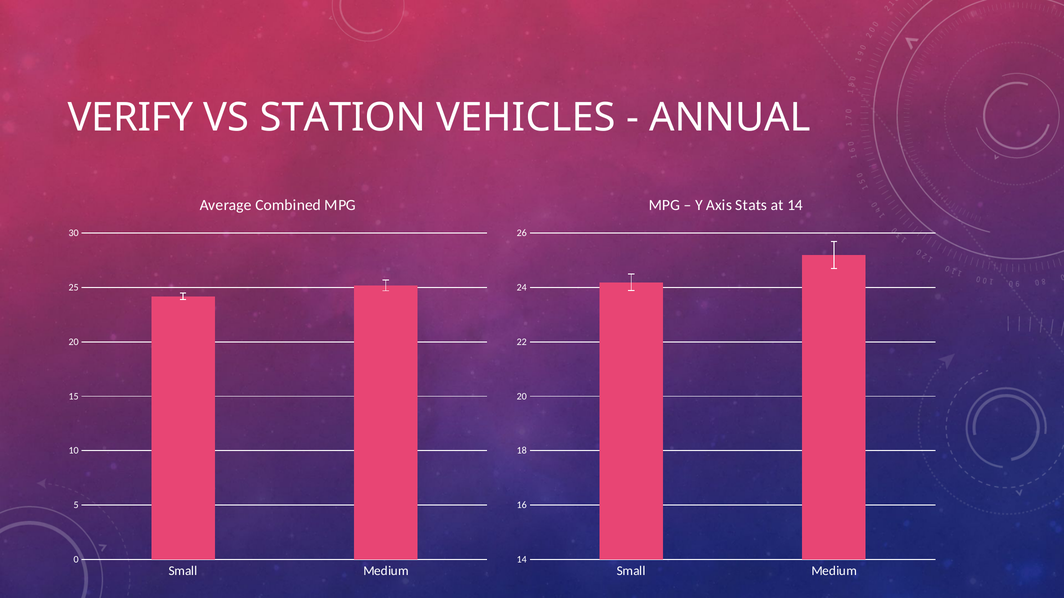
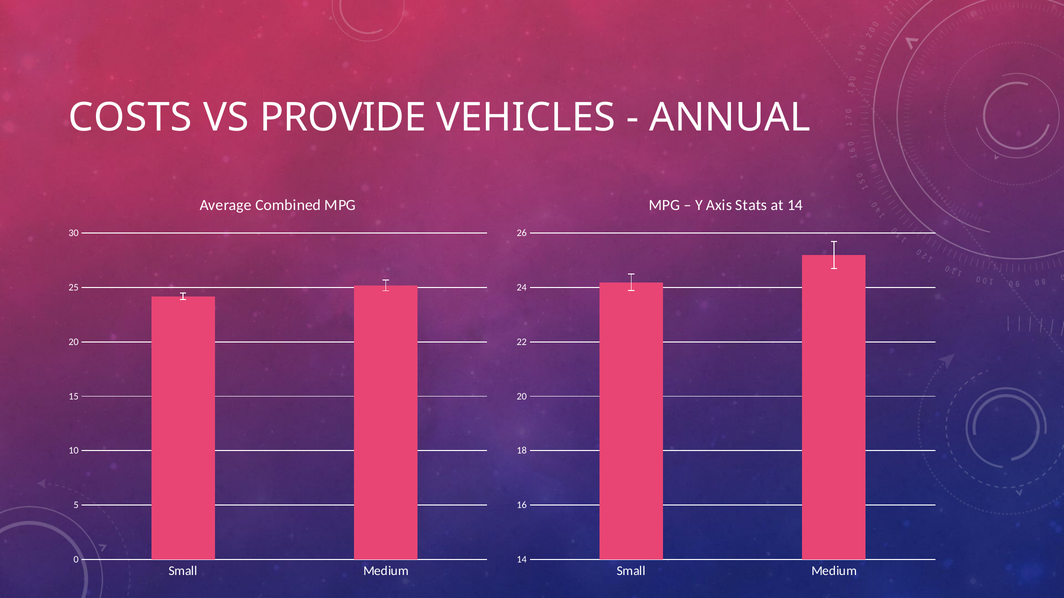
VERIFY: VERIFY -> COSTS
STATION: STATION -> PROVIDE
